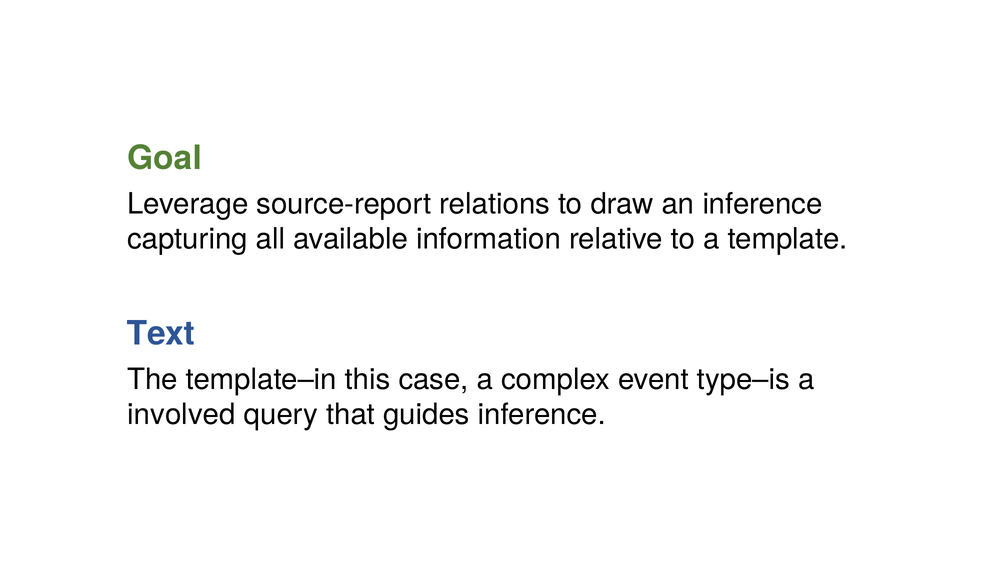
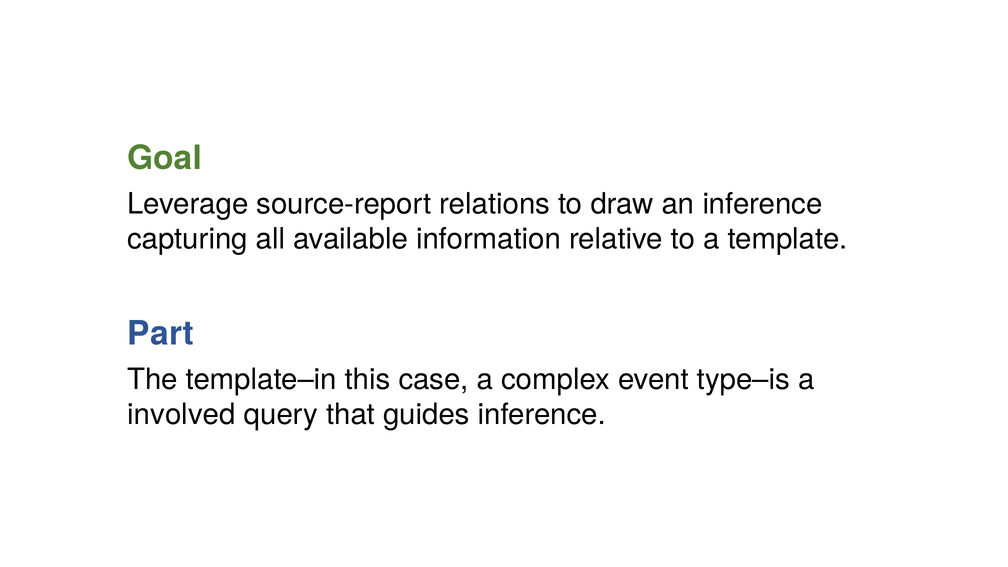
Text: Text -> Part
